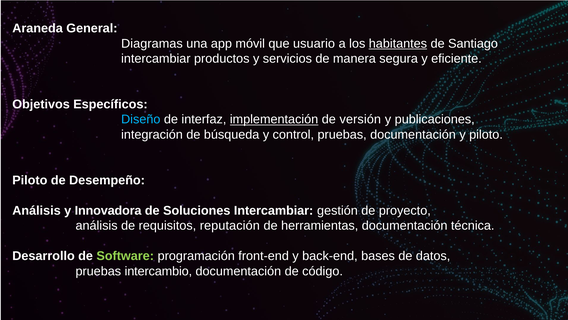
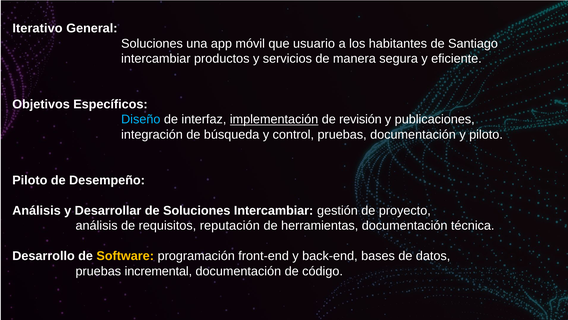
Araneda: Araneda -> Iterativo
Diagramas at (152, 44): Diagramas -> Soluciones
habitantes underline: present -> none
versión: versión -> revisión
Innovadora: Innovadora -> Desarrollar
Software colour: light green -> yellow
intercambio: intercambio -> incremental
